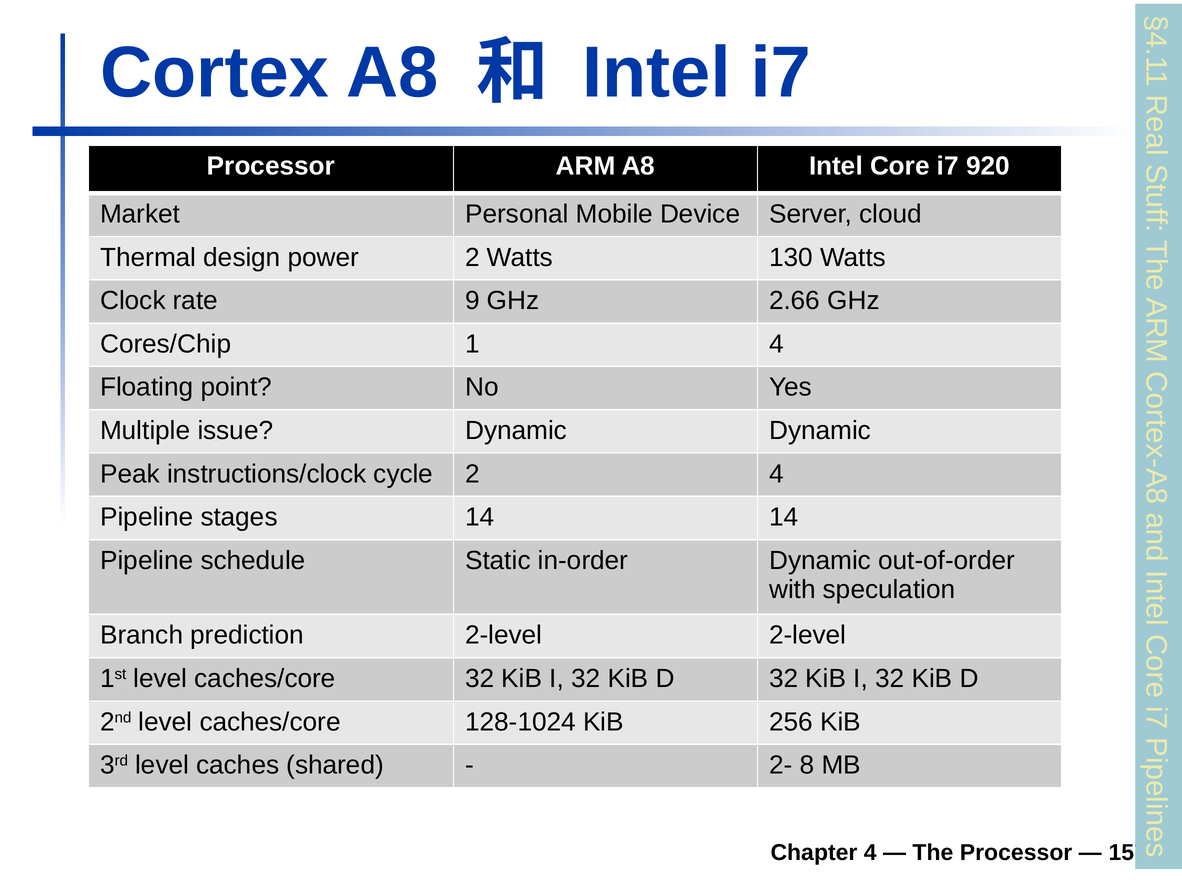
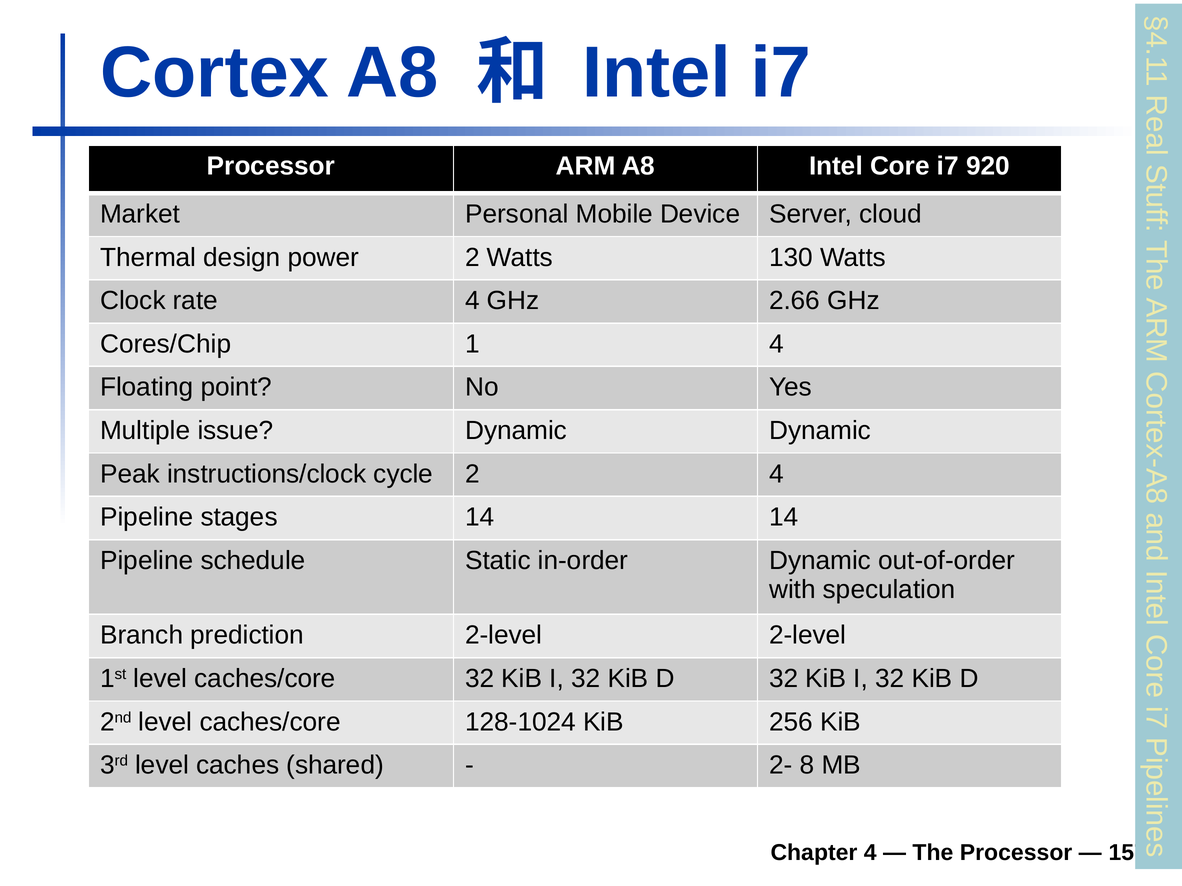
rate 9: 9 -> 4
